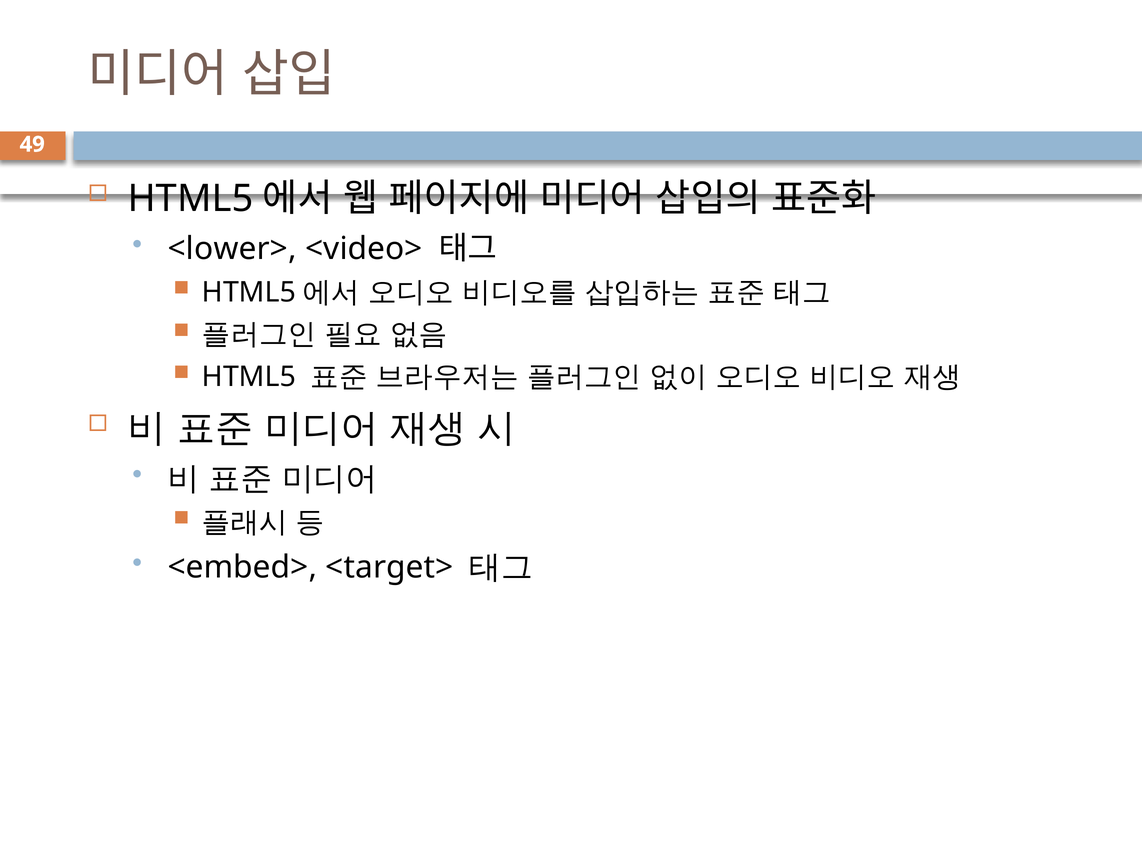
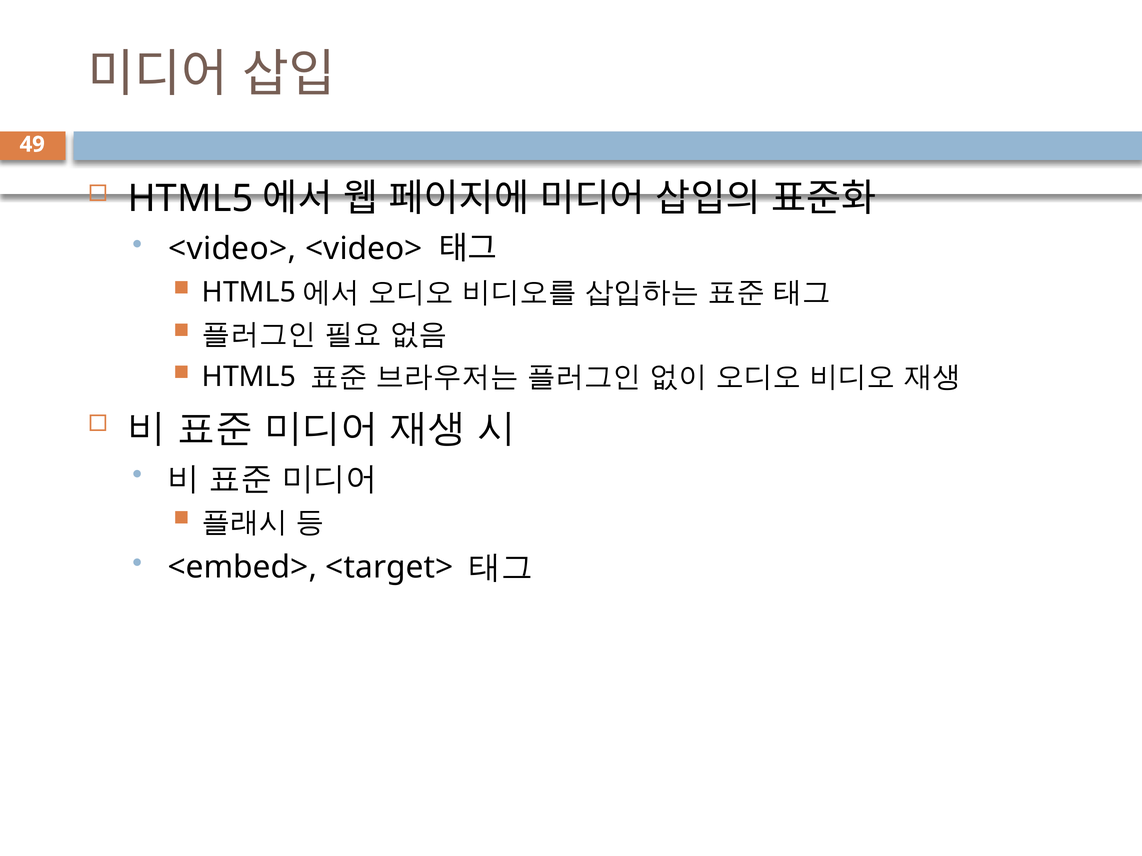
<lower> at (232, 249): <lower> -> <video>
